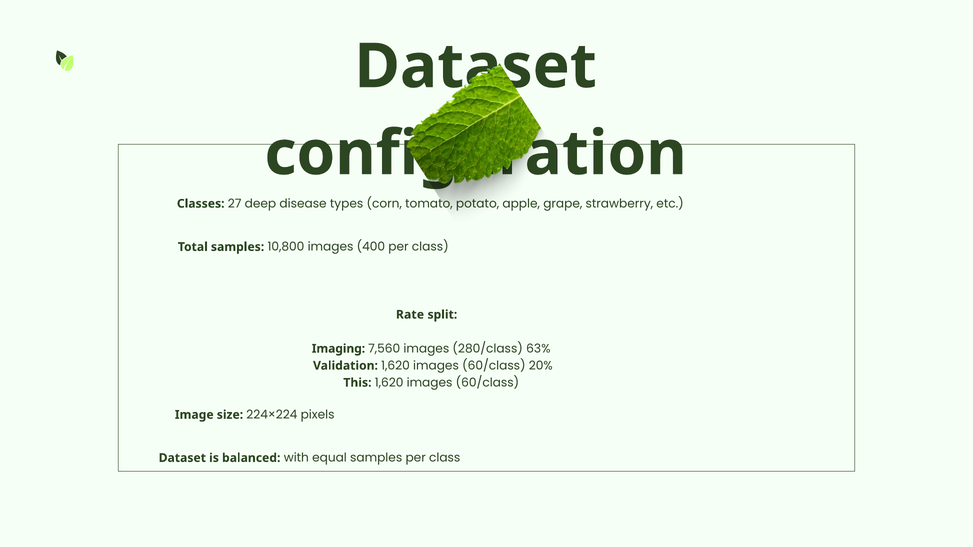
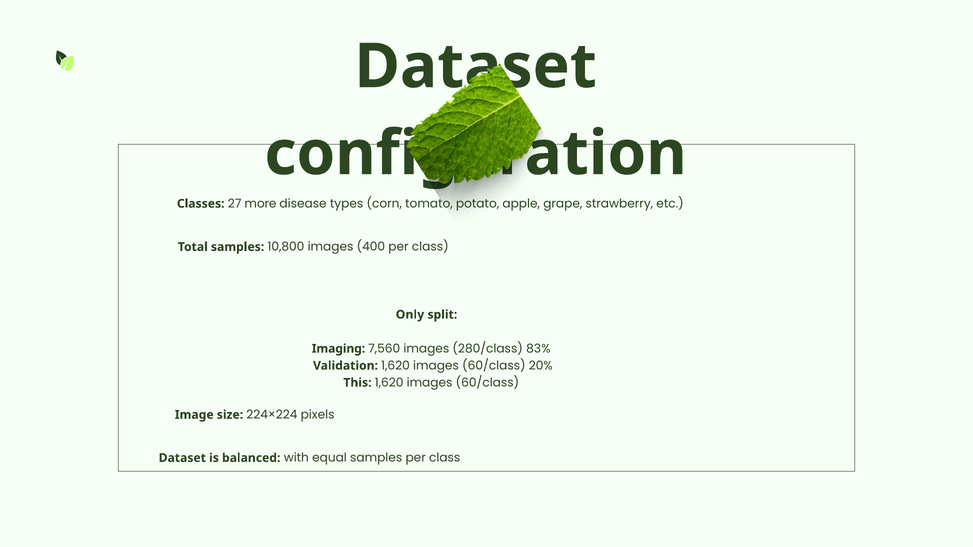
deep: deep -> more
Rate: Rate -> Only
63%: 63% -> 83%
